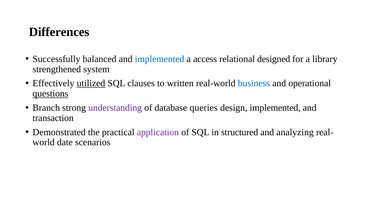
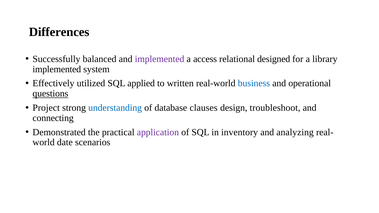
implemented at (160, 59) colour: blue -> purple
strengthened at (57, 69): strengthened -> implemented
utilized underline: present -> none
clauses: clauses -> applied
Branch: Branch -> Project
understanding colour: purple -> blue
queries: queries -> clauses
design implemented: implemented -> troubleshoot
transaction: transaction -> connecting
structured: structured -> inventory
